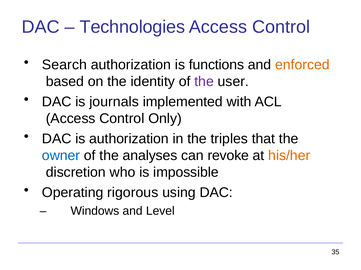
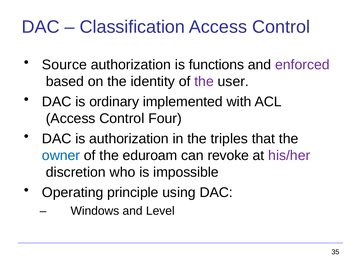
Technologies: Technologies -> Classification
Search: Search -> Source
enforced colour: orange -> purple
journals: journals -> ordinary
Only: Only -> Four
analyses: analyses -> eduroam
his/her colour: orange -> purple
rigorous: rigorous -> principle
